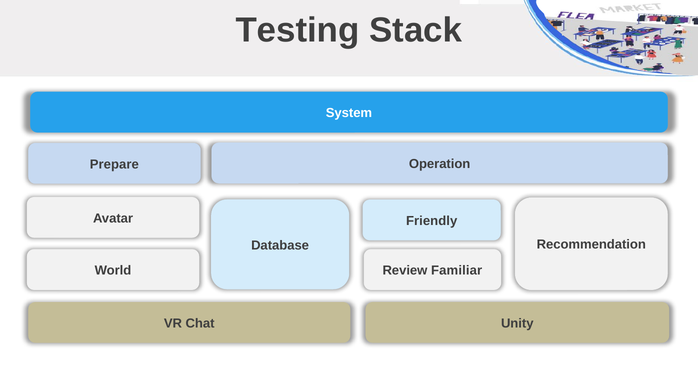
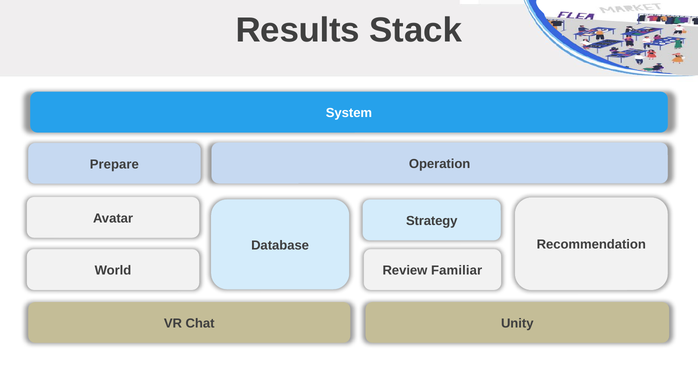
Testing: Testing -> Results
Friendly: Friendly -> Strategy
